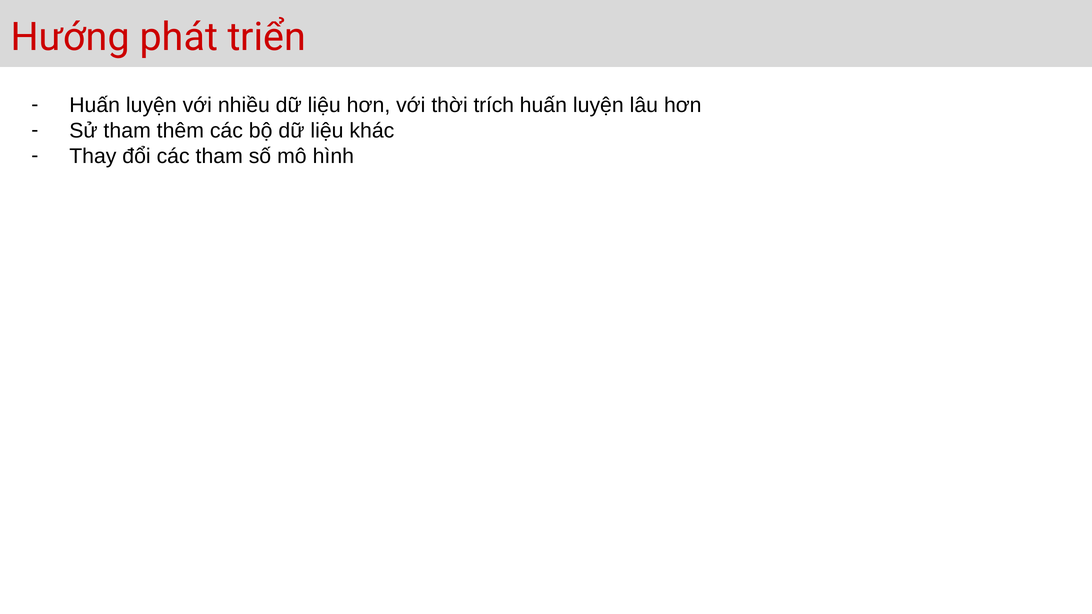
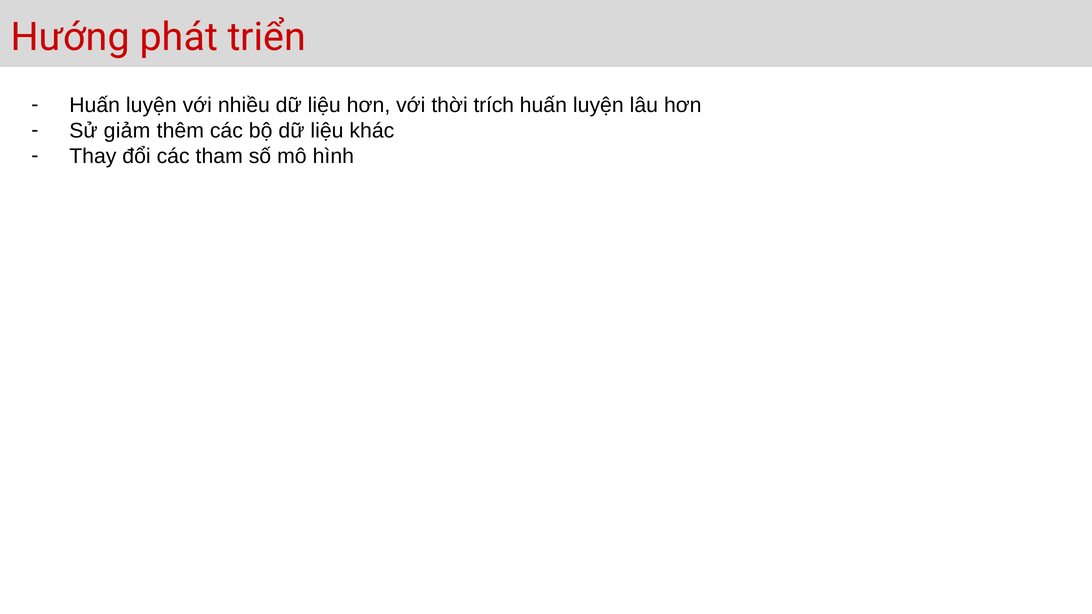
Sử tham: tham -> giảm
